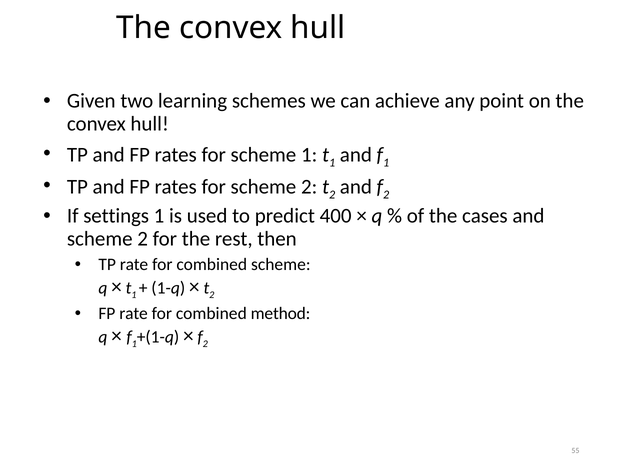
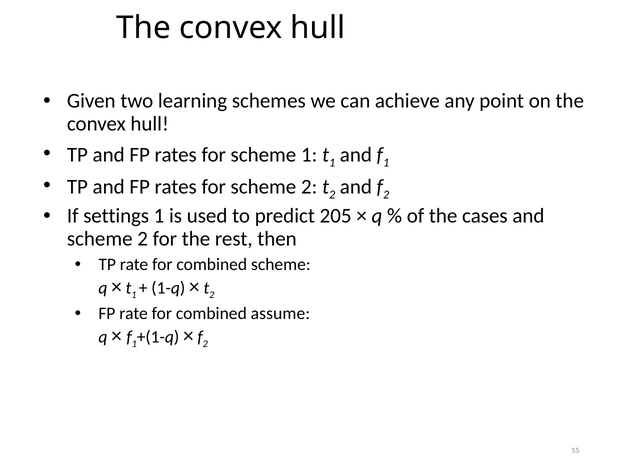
400: 400 -> 205
method: method -> assume
